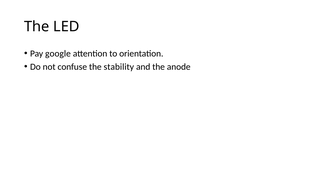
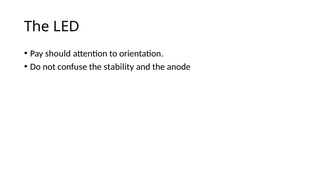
google: google -> should
